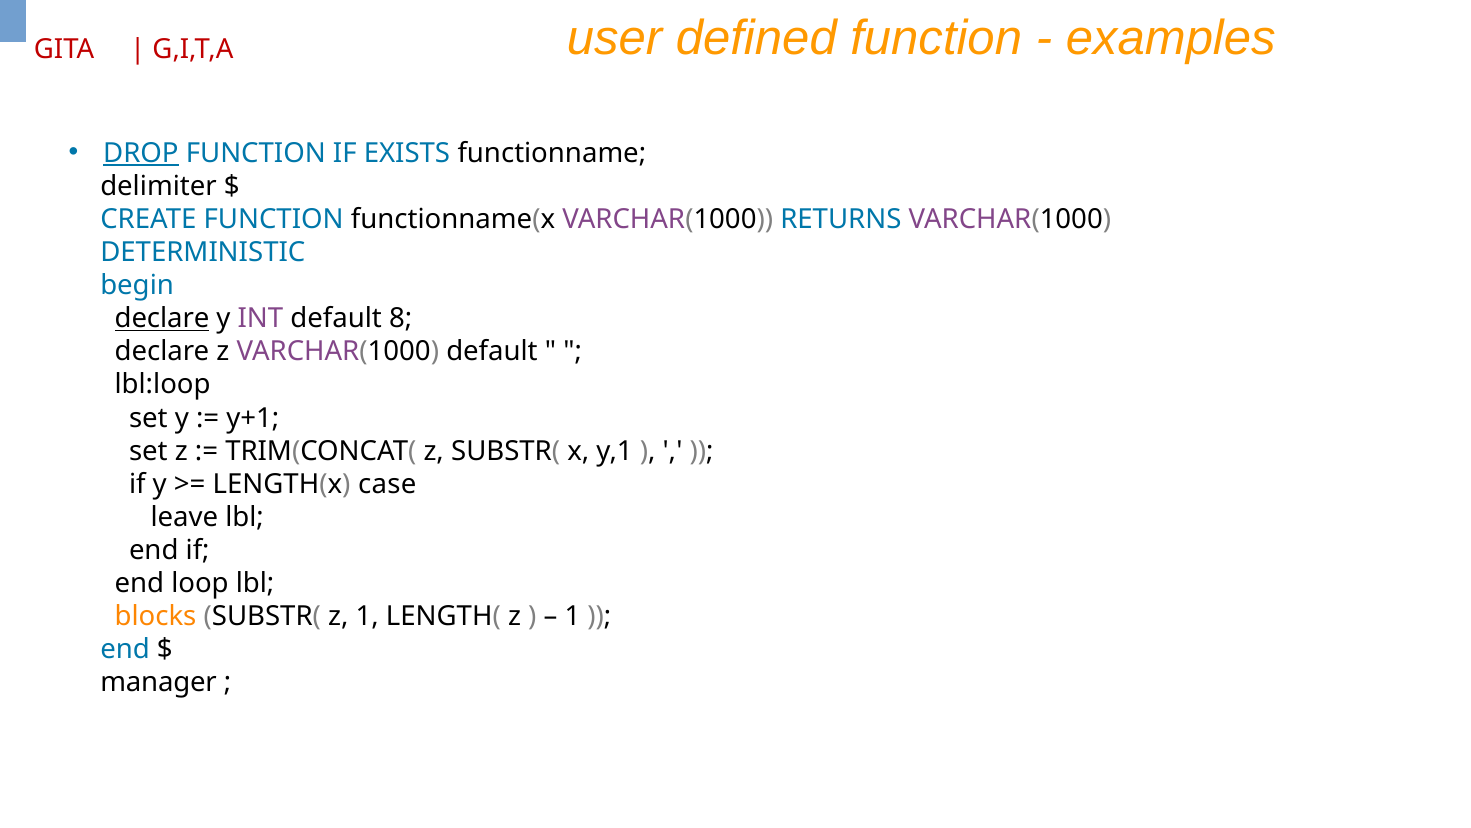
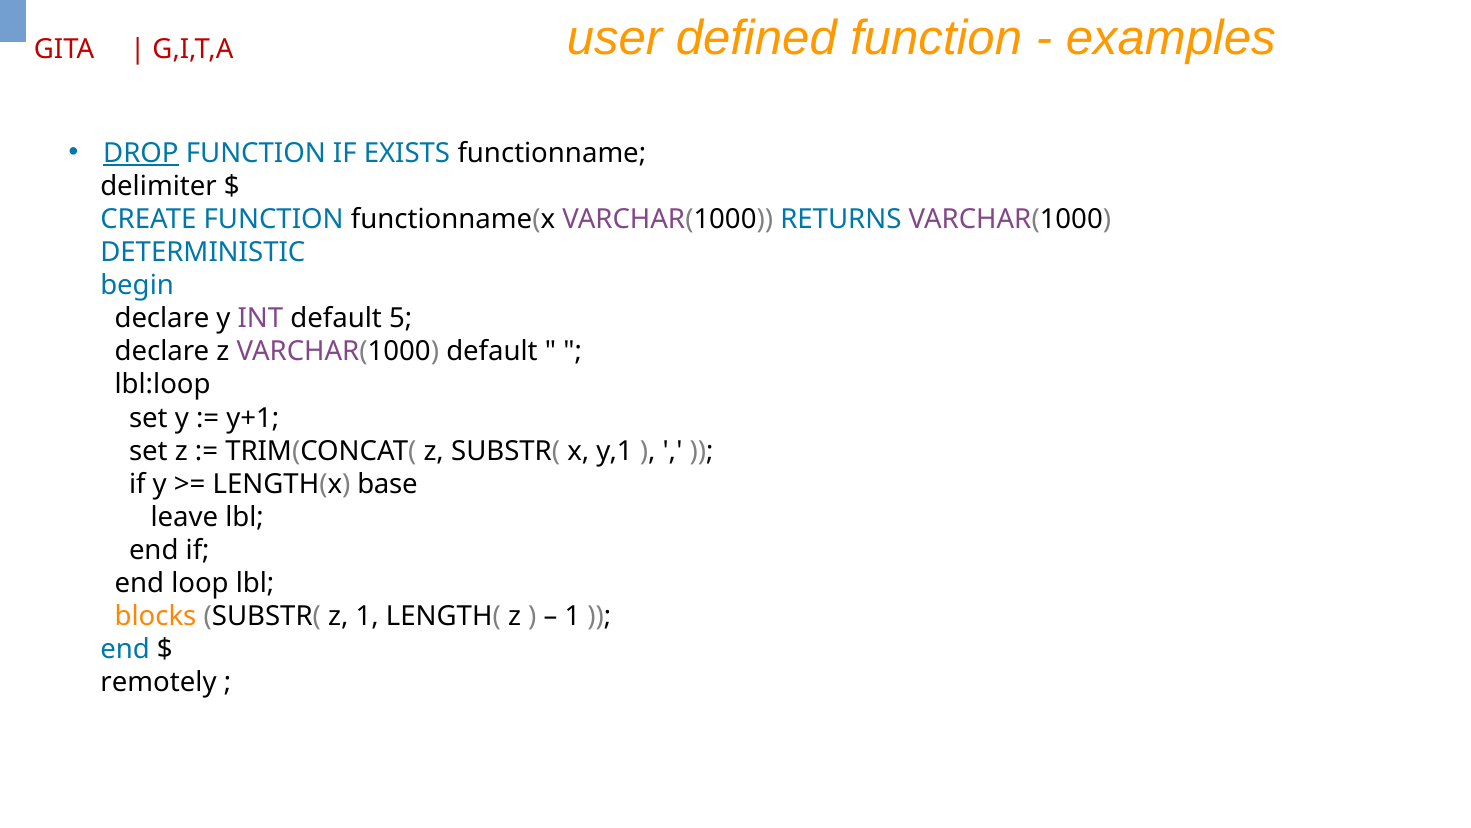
declare at (162, 318) underline: present -> none
8: 8 -> 5
case: case -> base
manager: manager -> remotely
